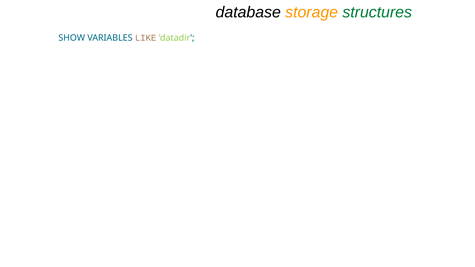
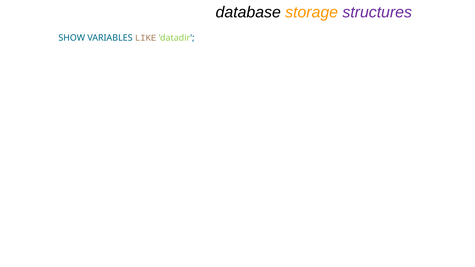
structures colour: green -> purple
